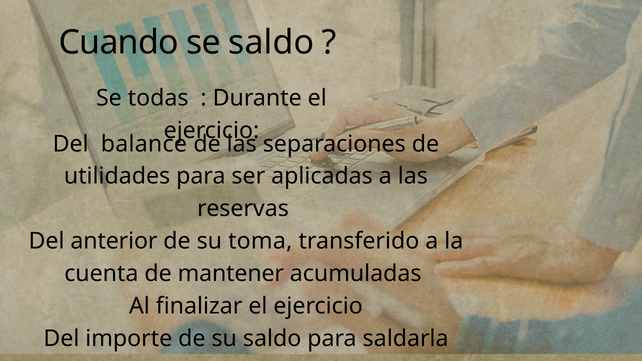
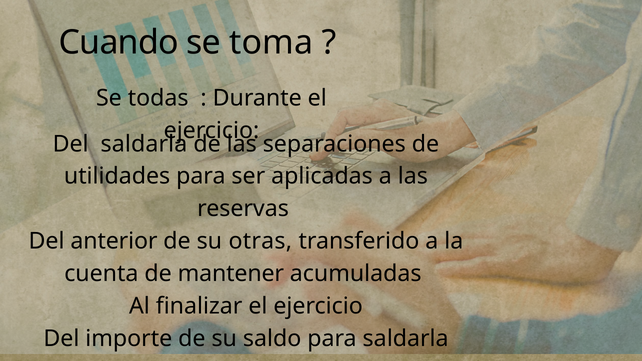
se saldo: saldo -> toma
Del balance: balance -> saldarla
toma: toma -> otras
